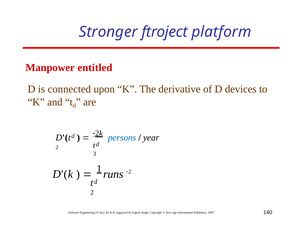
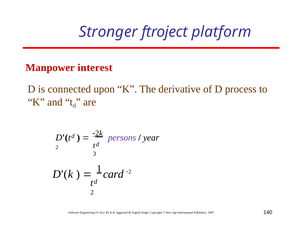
entitled: entitled -> interest
devices: devices -> process
persons colour: blue -> purple
runs: runs -> card
